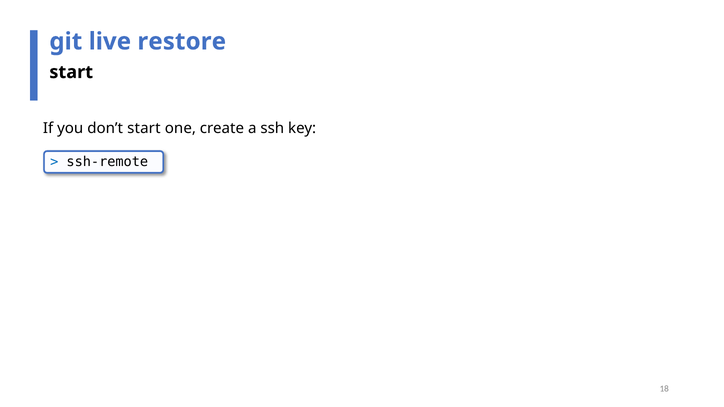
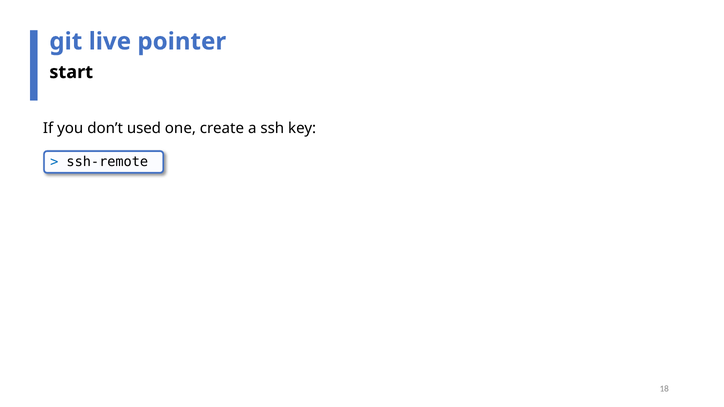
restore: restore -> pointer
don’t start: start -> used
